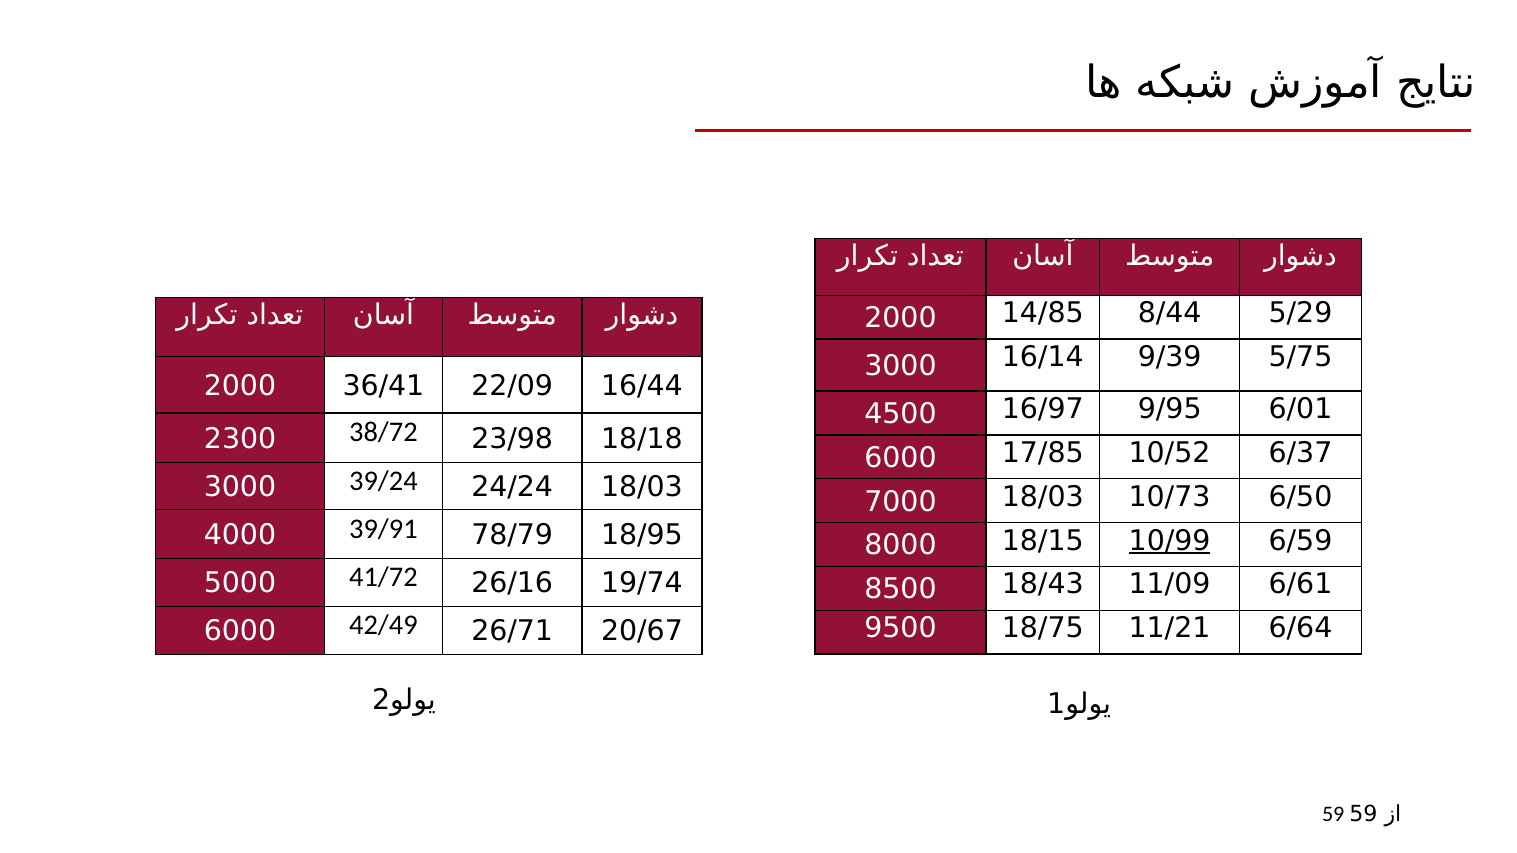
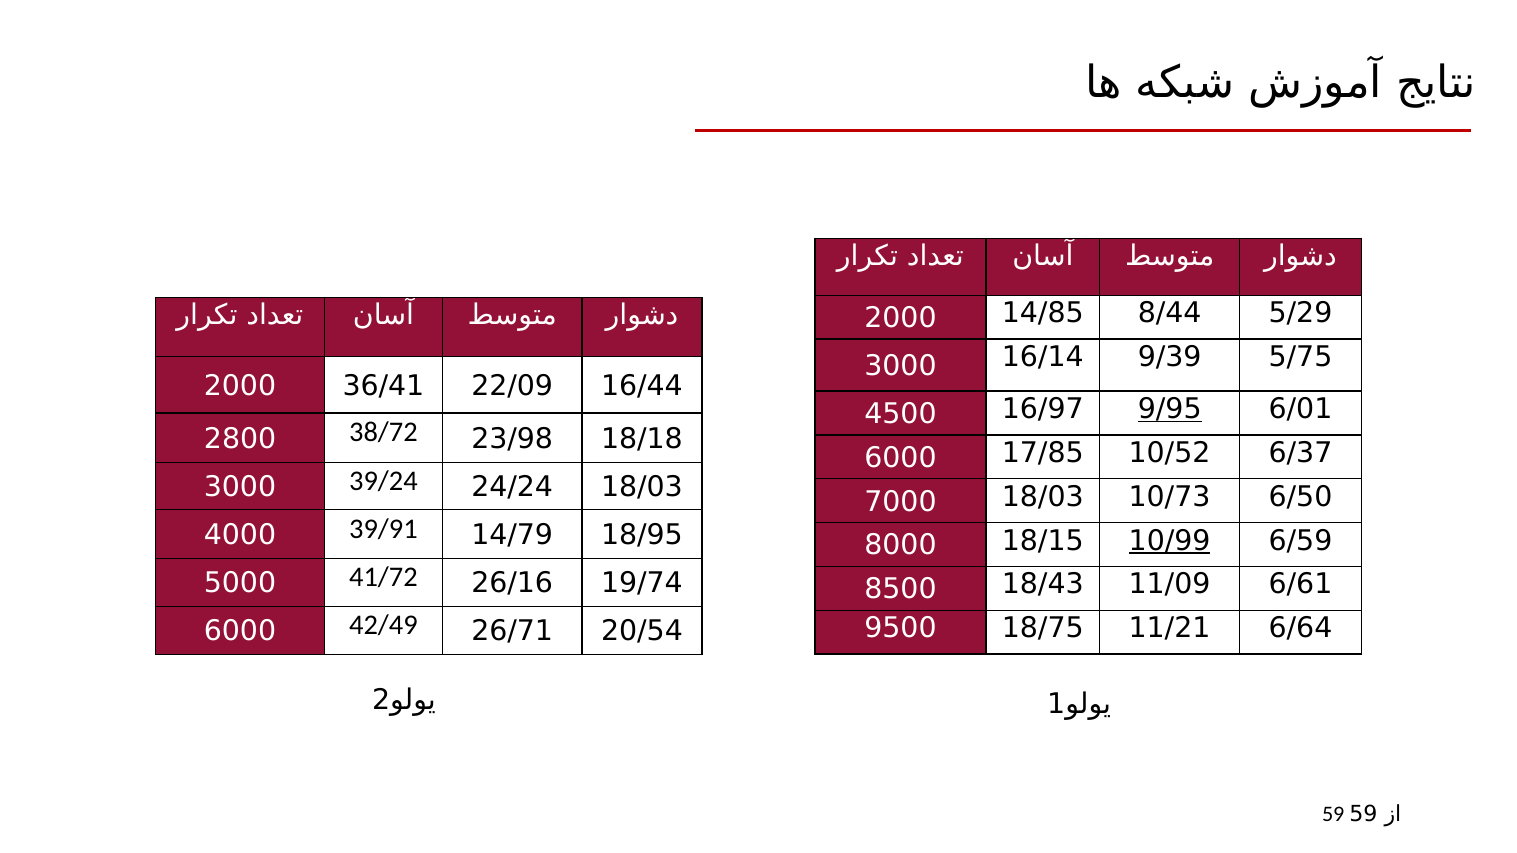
9/95 underline: none -> present
2300: 2300 -> 2800
78/79: 78/79 -> 14/79
20/67: 20/67 -> 20/54
